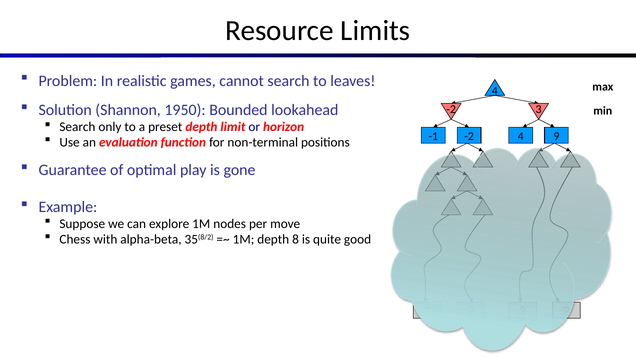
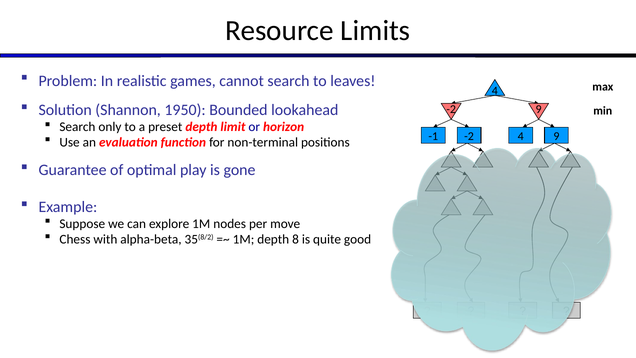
-2 3: 3 -> 9
